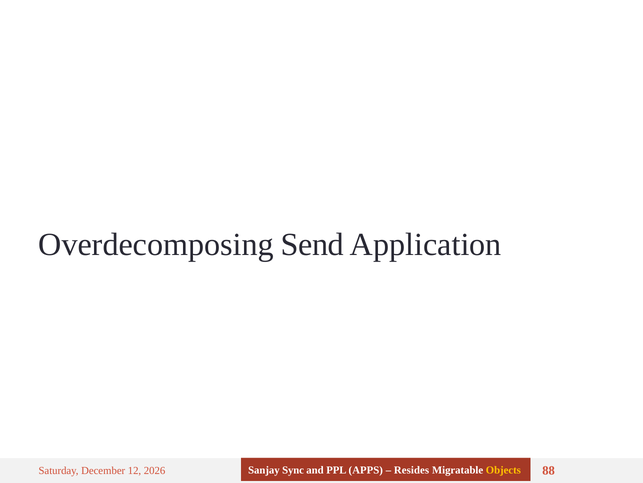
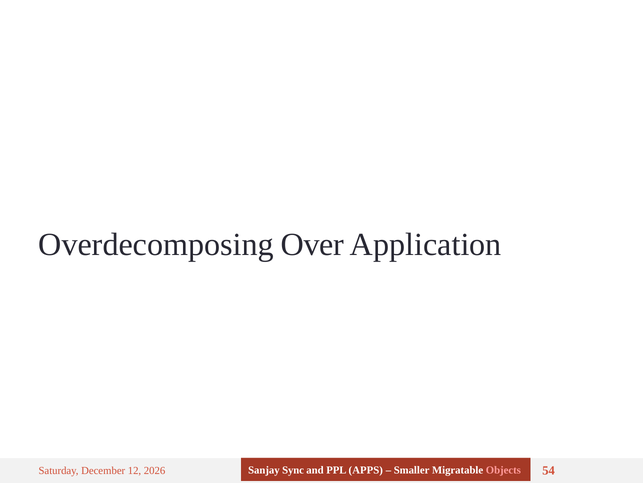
Send: Send -> Over
Resides: Resides -> Smaller
Objects colour: yellow -> pink
88: 88 -> 54
